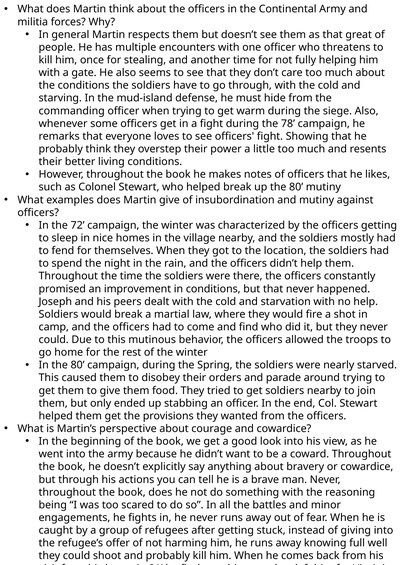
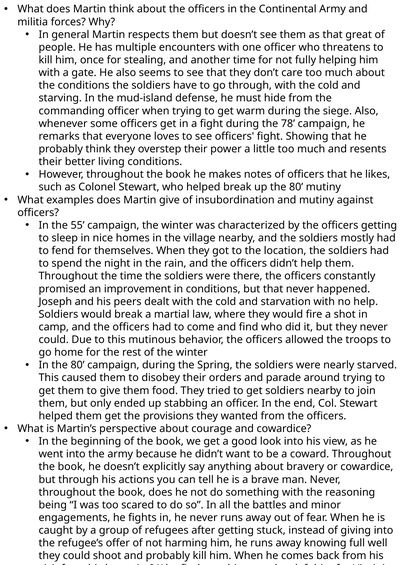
72: 72 -> 55
